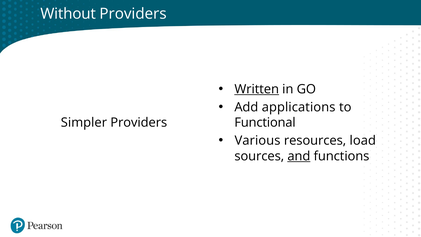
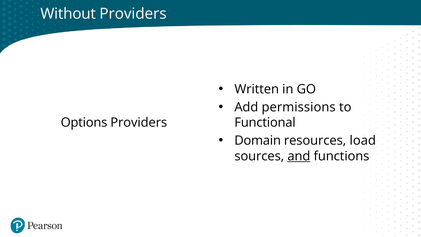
Written underline: present -> none
applications: applications -> permissions
Simpler: Simpler -> Options
Various: Various -> Domain
